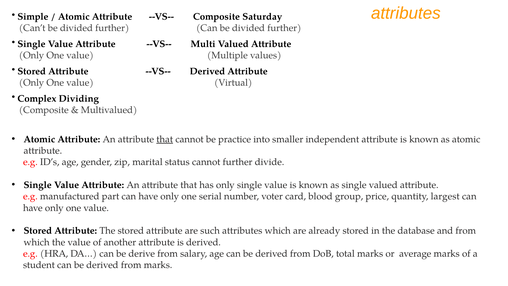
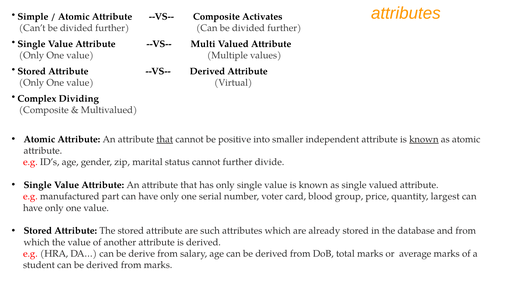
Saturday: Saturday -> Activates
practice: practice -> positive
known at (424, 139) underline: none -> present
